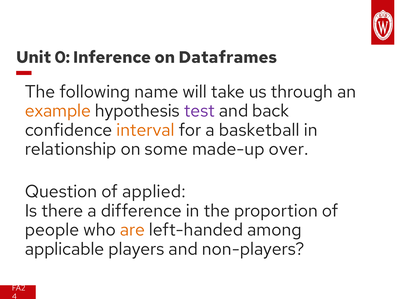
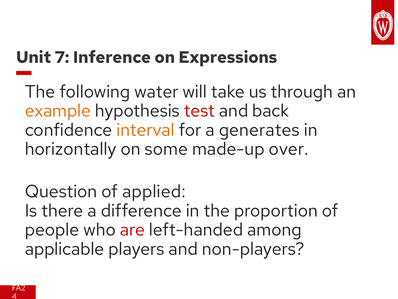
0: 0 -> 7
Dataframes: Dataframes -> Expressions
name: name -> water
test colour: purple -> red
basketball: basketball -> generates
relationship: relationship -> horizontally
are colour: orange -> red
